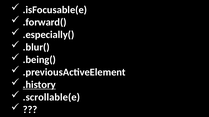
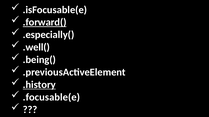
.forward( underline: none -> present
.blur(: .blur( -> .well(
.scrollable(e: .scrollable(e -> .focusable(e
